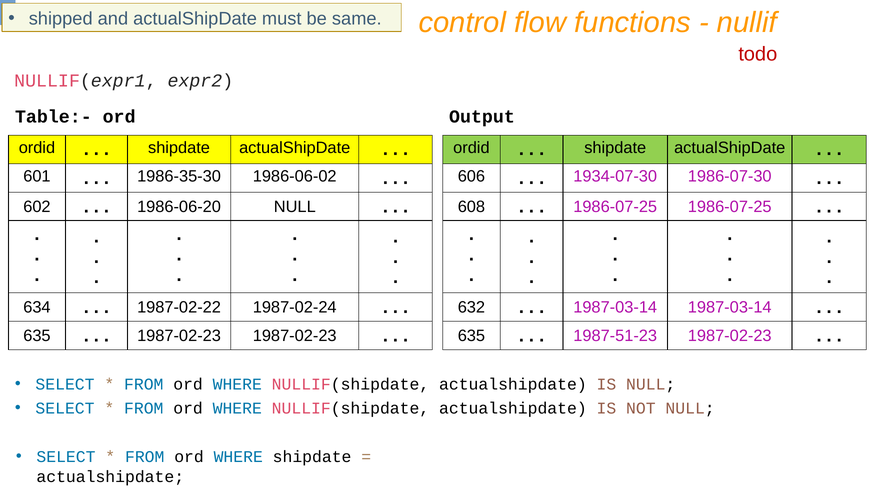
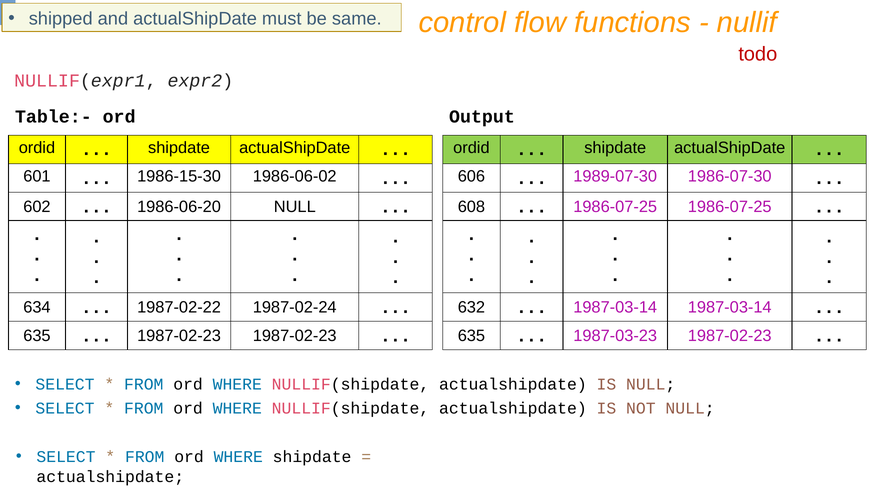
1986-35-30: 1986-35-30 -> 1986-15-30
1934-07-30: 1934-07-30 -> 1989-07-30
1987-51-23: 1987-51-23 -> 1987-03-23
